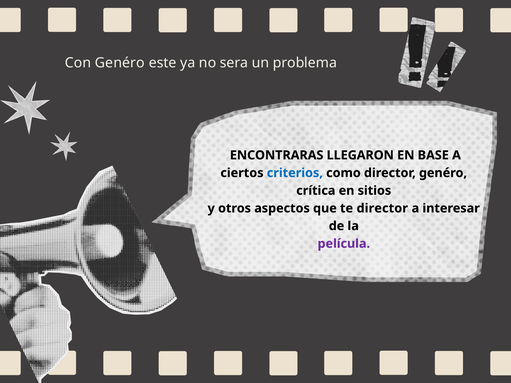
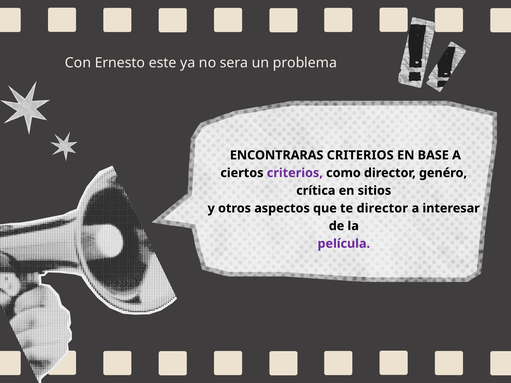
Con Genéro: Genéro -> Ernesto
ENCONTRARAS LLEGARON: LLEGARON -> CRITERIOS
criterios at (295, 173) colour: blue -> purple
